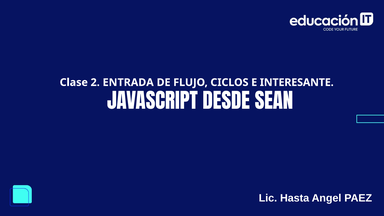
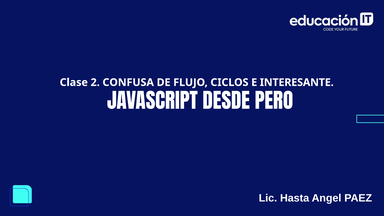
ENTRADA: ENTRADA -> CONFUSA
SEAN: SEAN -> PERO
